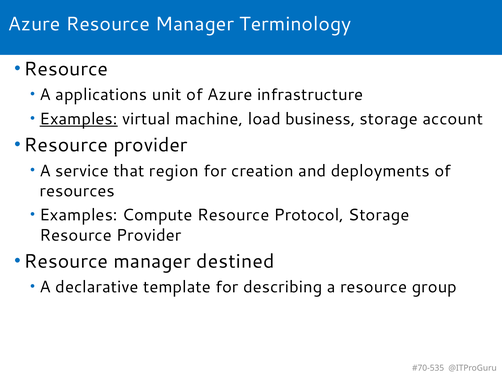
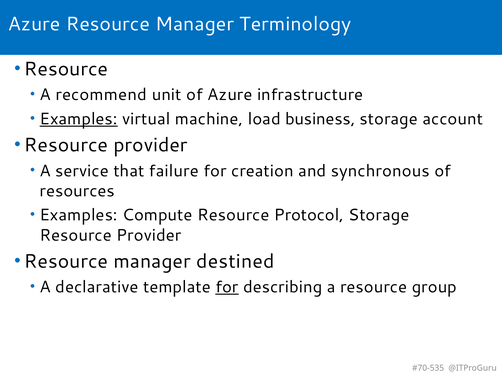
applications: applications -> recommend
region: region -> failure
deployments: deployments -> synchronous
for at (227, 287) underline: none -> present
